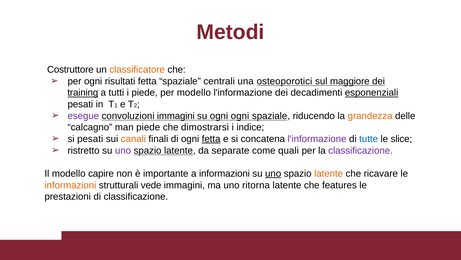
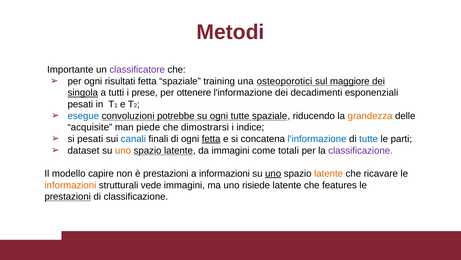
Costruttore: Costruttore -> Importante
classificatore colour: orange -> purple
centrali: centrali -> training
training: training -> singola
i piede: piede -> prese
per modello: modello -> ottenere
esponenziali underline: present -> none
esegue colour: purple -> blue
convoluzioni immagini: immagini -> potrebbe
ogni ogni: ogni -> tutte
calcagno: calcagno -> acquisite
canali colour: orange -> blue
l'informazione at (317, 139) colour: purple -> blue
slice: slice -> parti
ristretto: ristretto -> dataset
uno at (123, 150) colour: purple -> orange
da separate: separate -> immagini
quali: quali -> totali
è importante: importante -> prestazioni
ritorna: ritorna -> risiede
prestazioni at (68, 196) underline: none -> present
